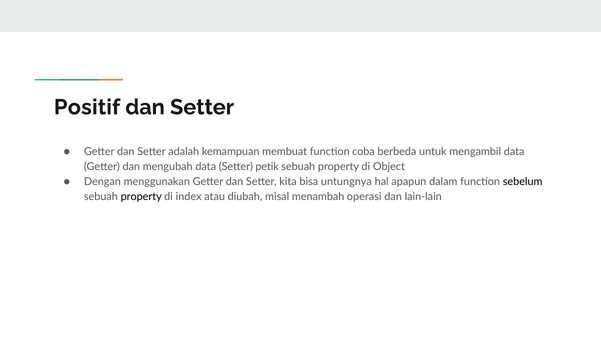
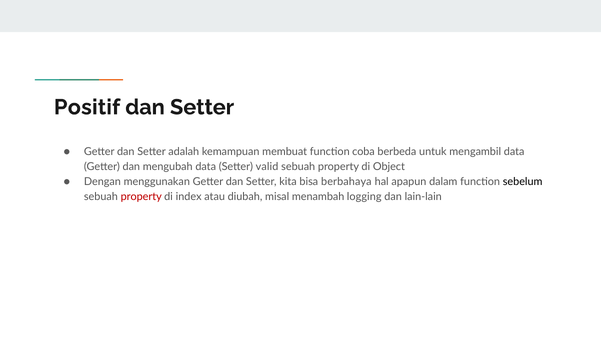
petik: petik -> valid
untungnya: untungnya -> berbahaya
property at (141, 197) colour: black -> red
operasi: operasi -> logging
